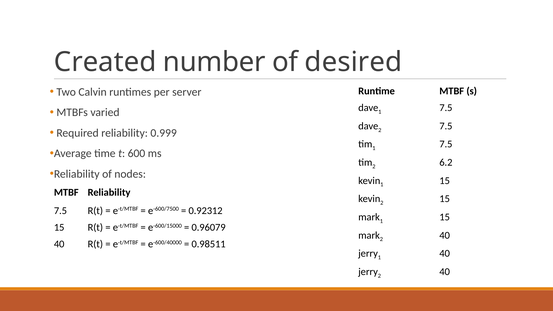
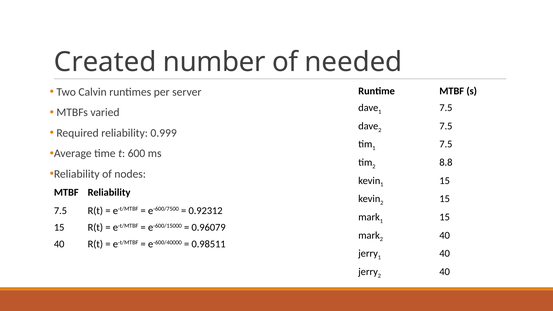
desired: desired -> needed
6.2: 6.2 -> 8.8
